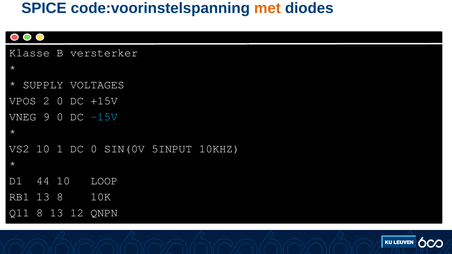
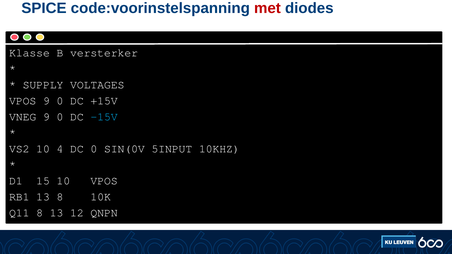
met colour: orange -> red
VPOS 2: 2 -> 9
1: 1 -> 4
44: 44 -> 15
10 LOOP: LOOP -> VPOS
